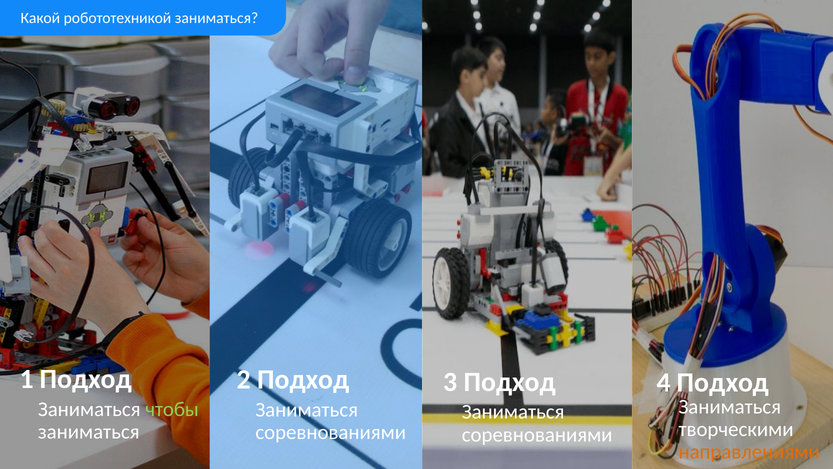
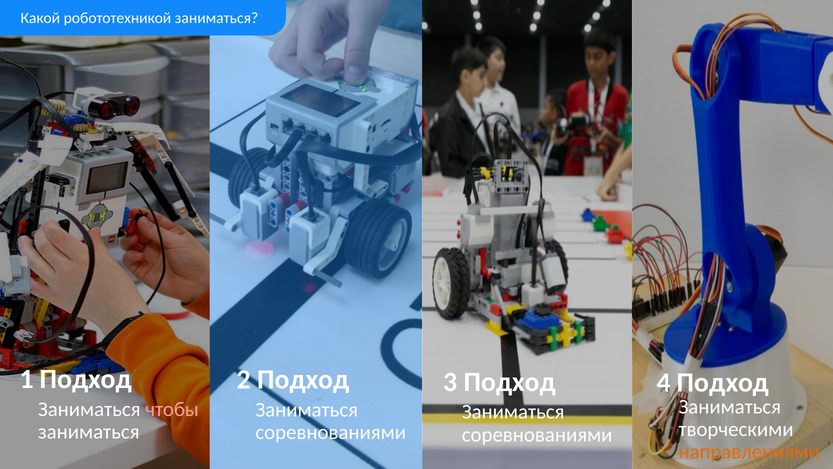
чтобы colour: light green -> pink
